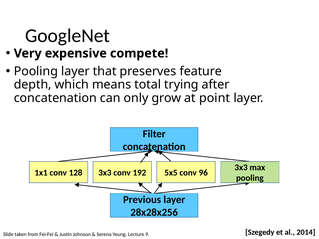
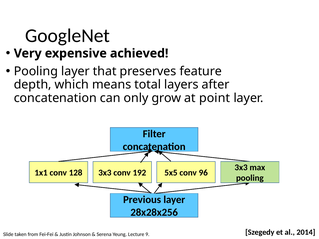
compete: compete -> achieved
trying: trying -> layers
